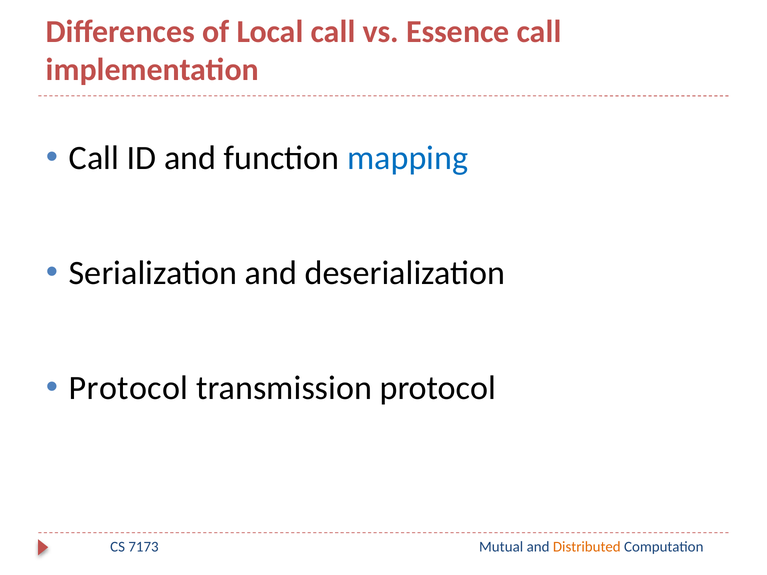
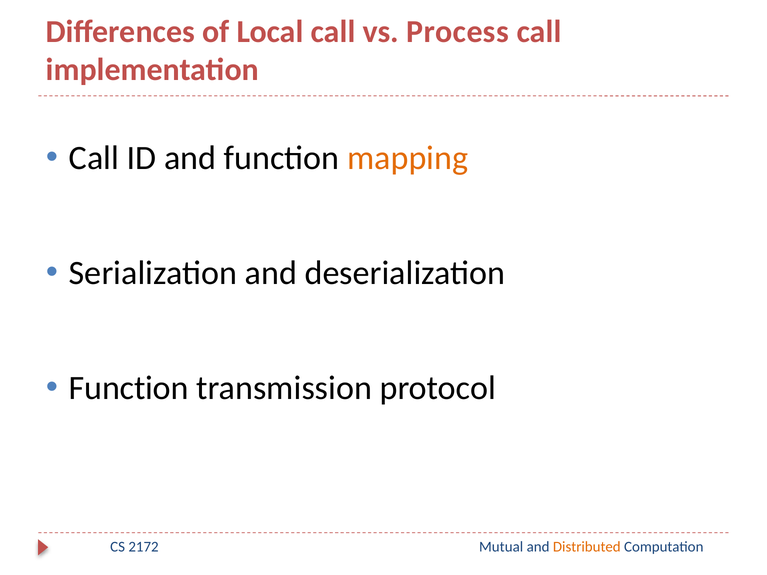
Essence: Essence -> Process
mapping colour: blue -> orange
Protocol at (129, 388): Protocol -> Function
7173: 7173 -> 2172
